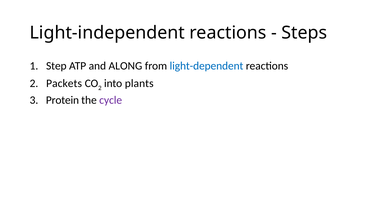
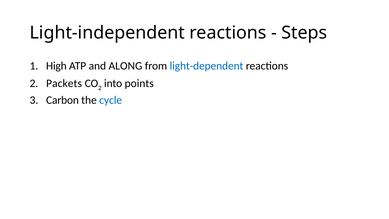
Step: Step -> High
plants: plants -> points
Protein: Protein -> Carbon
cycle colour: purple -> blue
